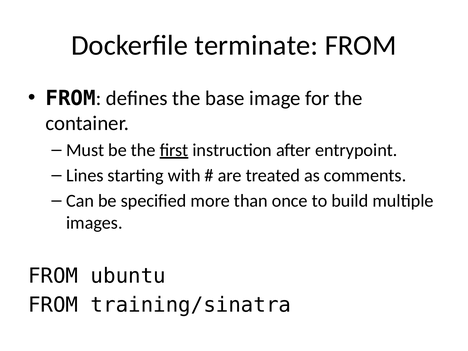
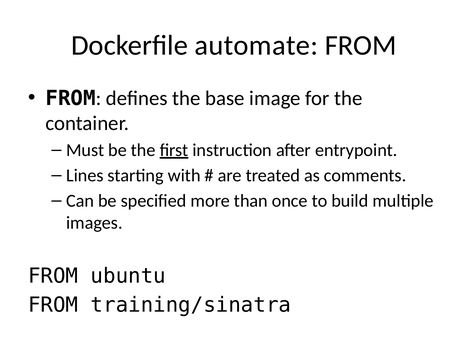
terminate: terminate -> automate
